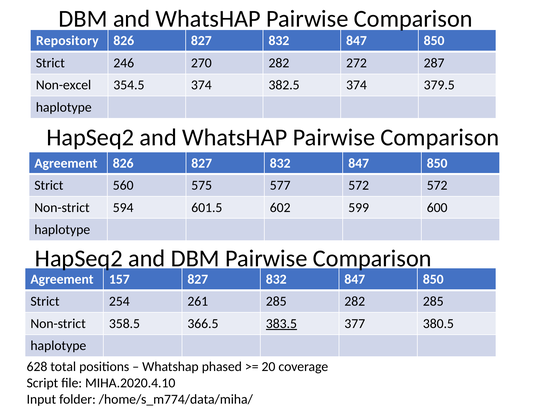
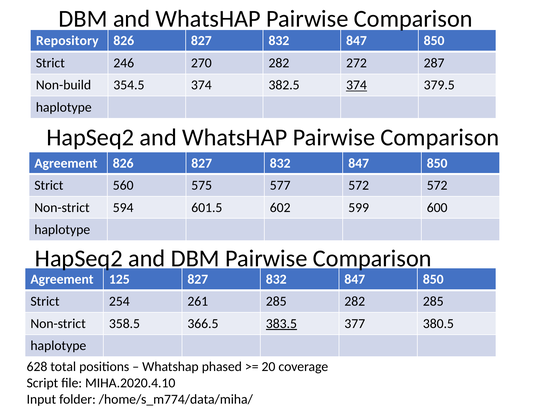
Non-excel: Non-excel -> Non-build
374 at (357, 85) underline: none -> present
157: 157 -> 125
